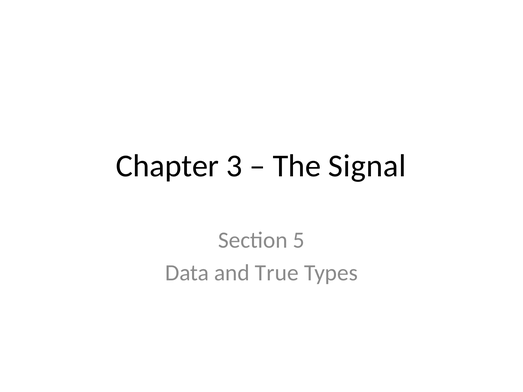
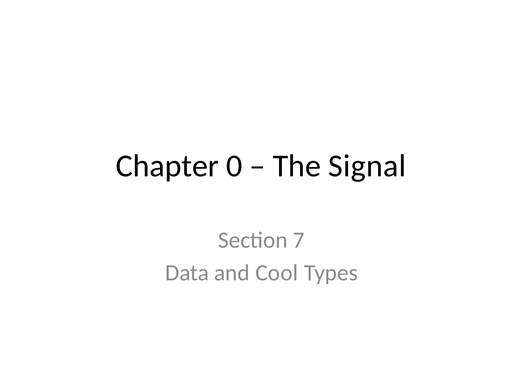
3: 3 -> 0
5: 5 -> 7
True: True -> Cool
